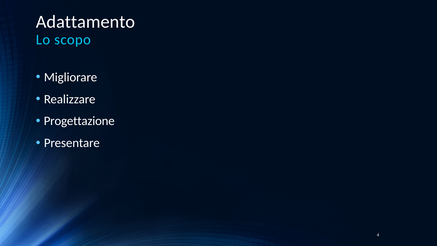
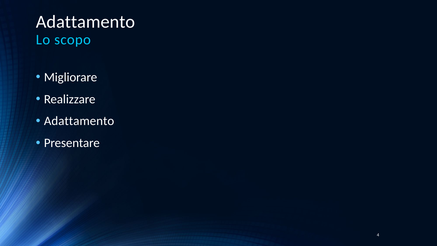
Progettazione at (79, 121): Progettazione -> Adattamento
